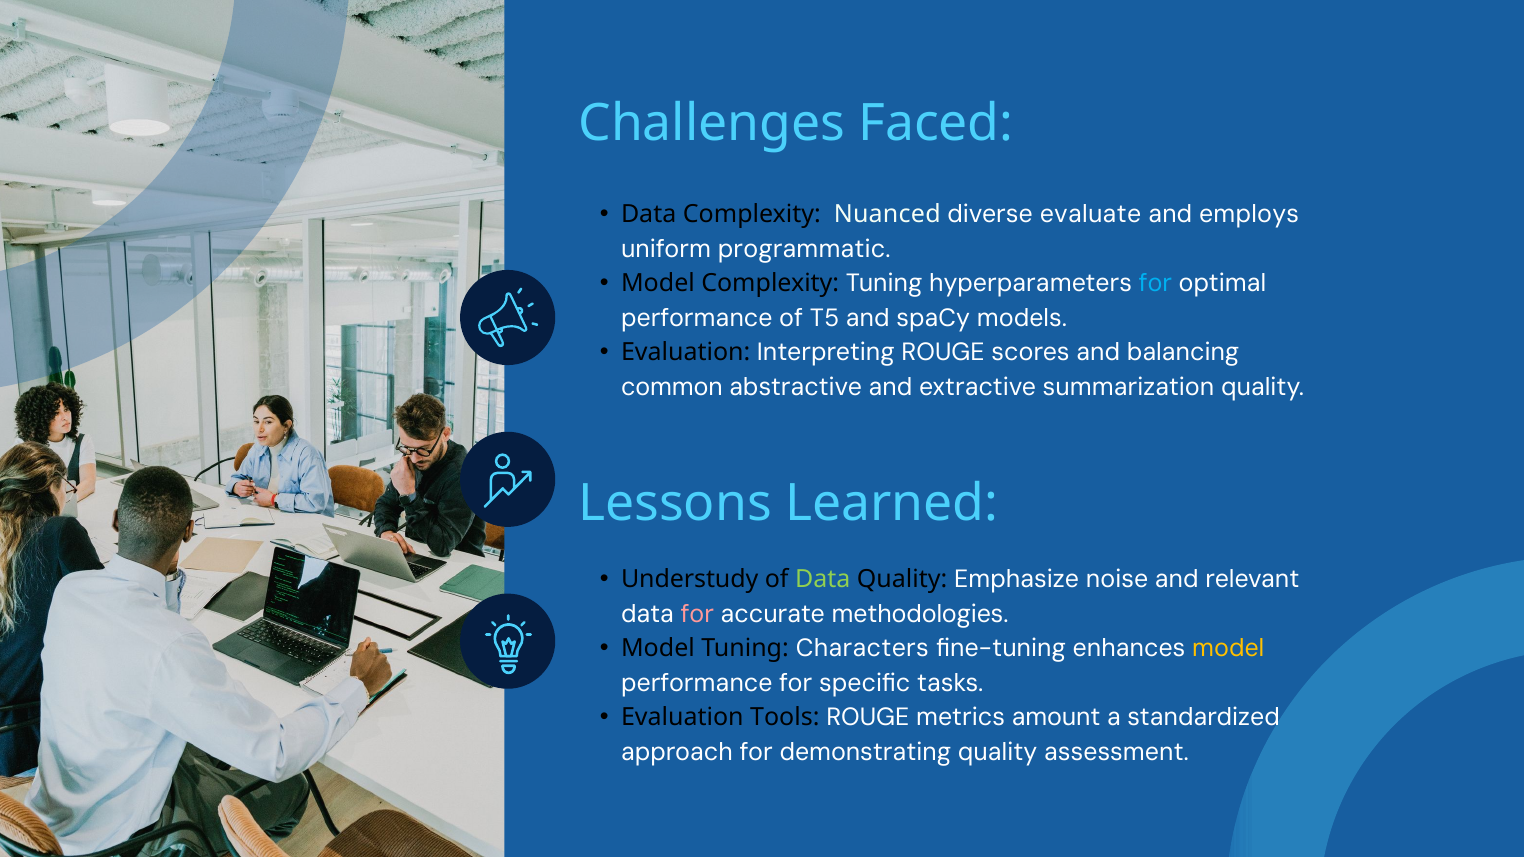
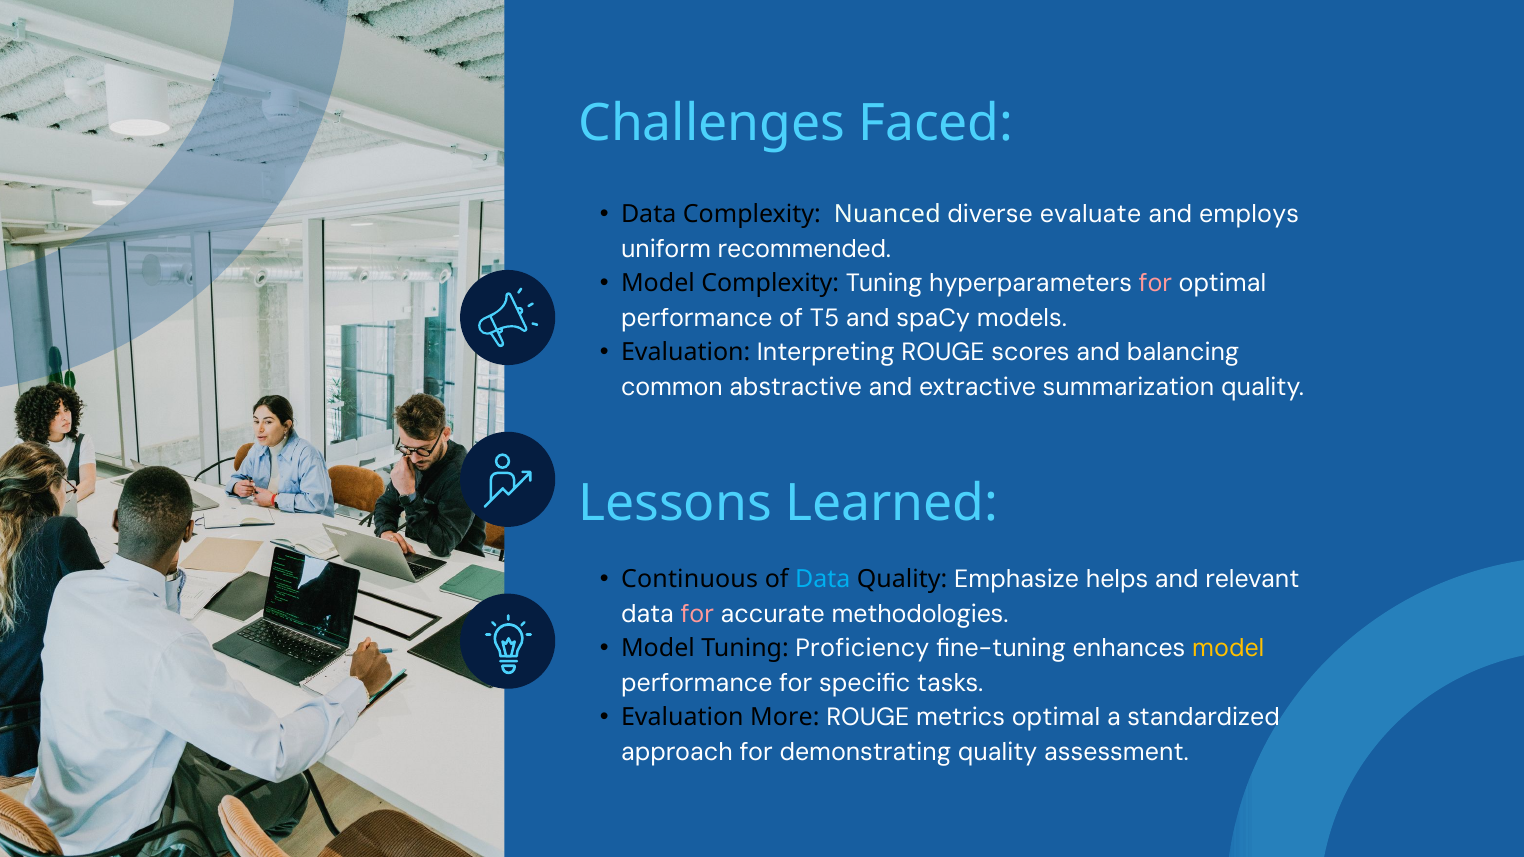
programmatic: programmatic -> recommended
for at (1155, 284) colour: light blue -> pink
Understudy: Understudy -> Continuous
Data at (823, 580) colour: light green -> light blue
noise: noise -> helps
Characters: Characters -> Proficiency
Tools: Tools -> More
metrics amount: amount -> optimal
